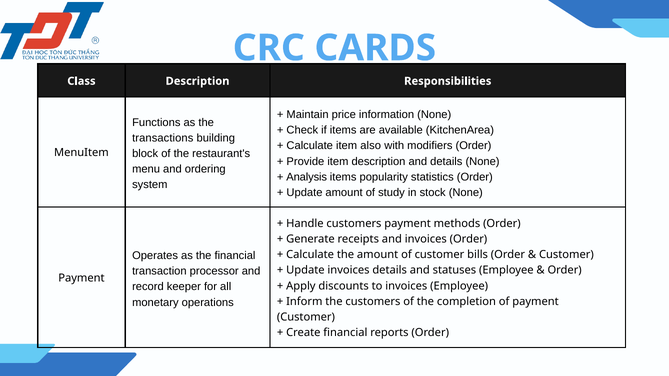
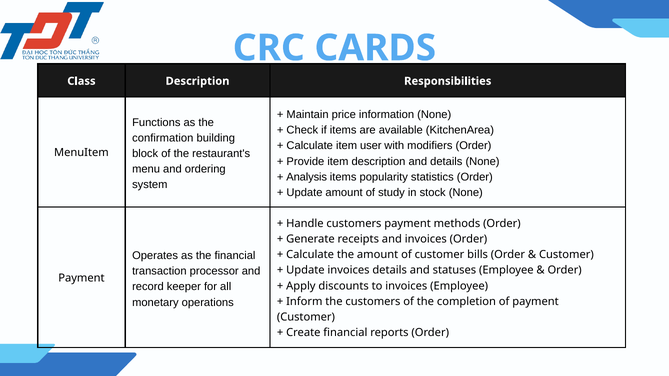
transactions: transactions -> confirmation
also: also -> user
